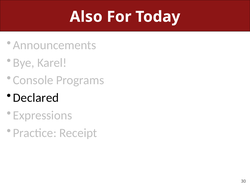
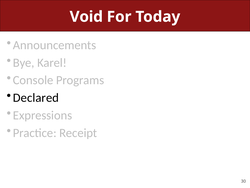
Also: Also -> Void
